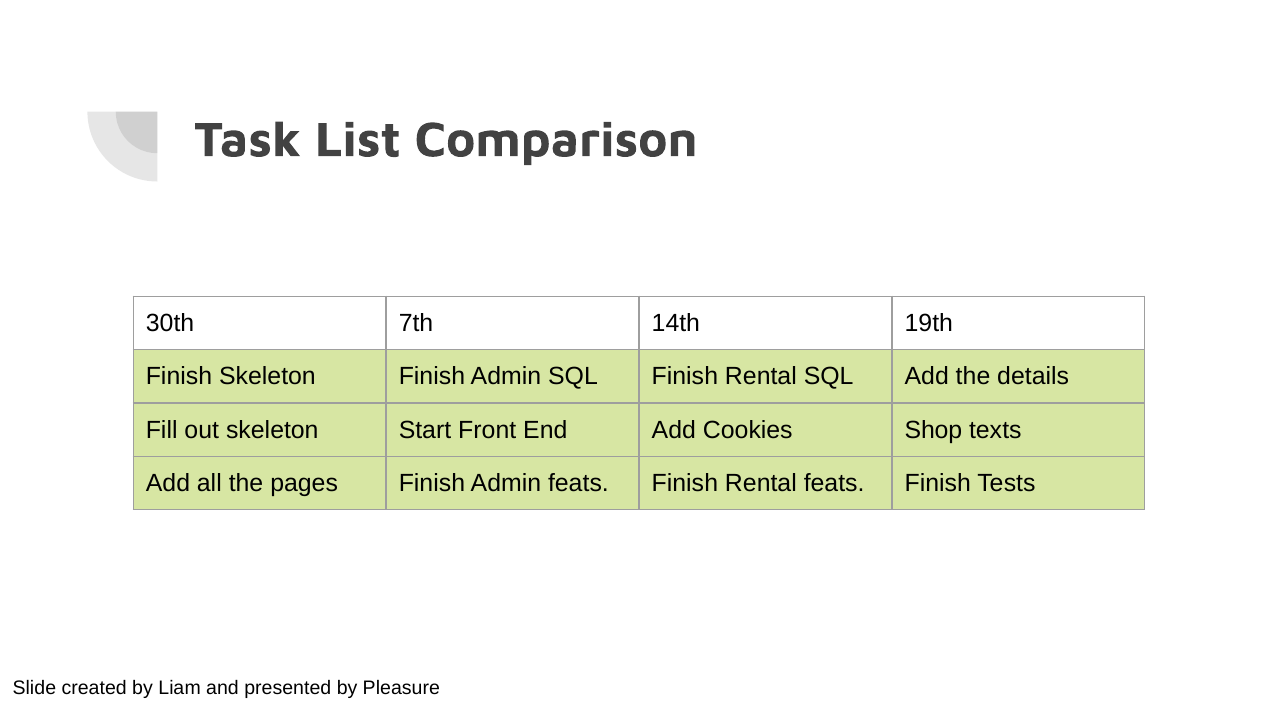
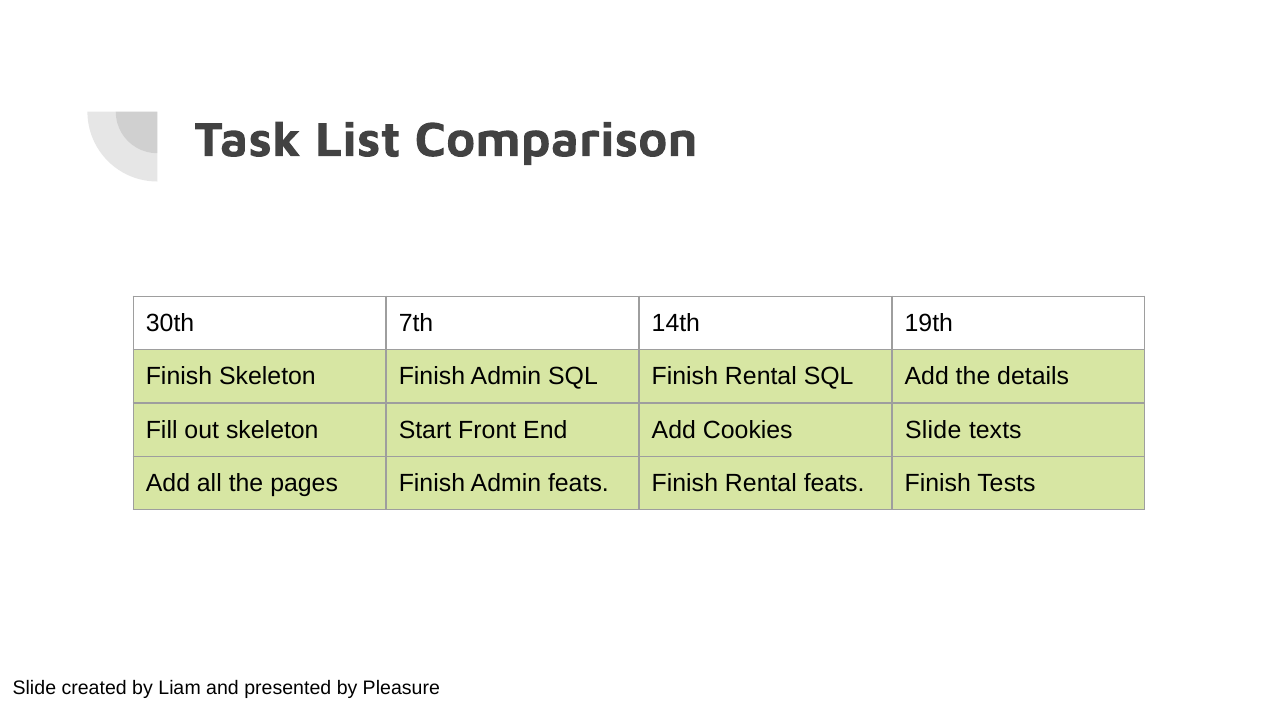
Cookies Shop: Shop -> Slide
